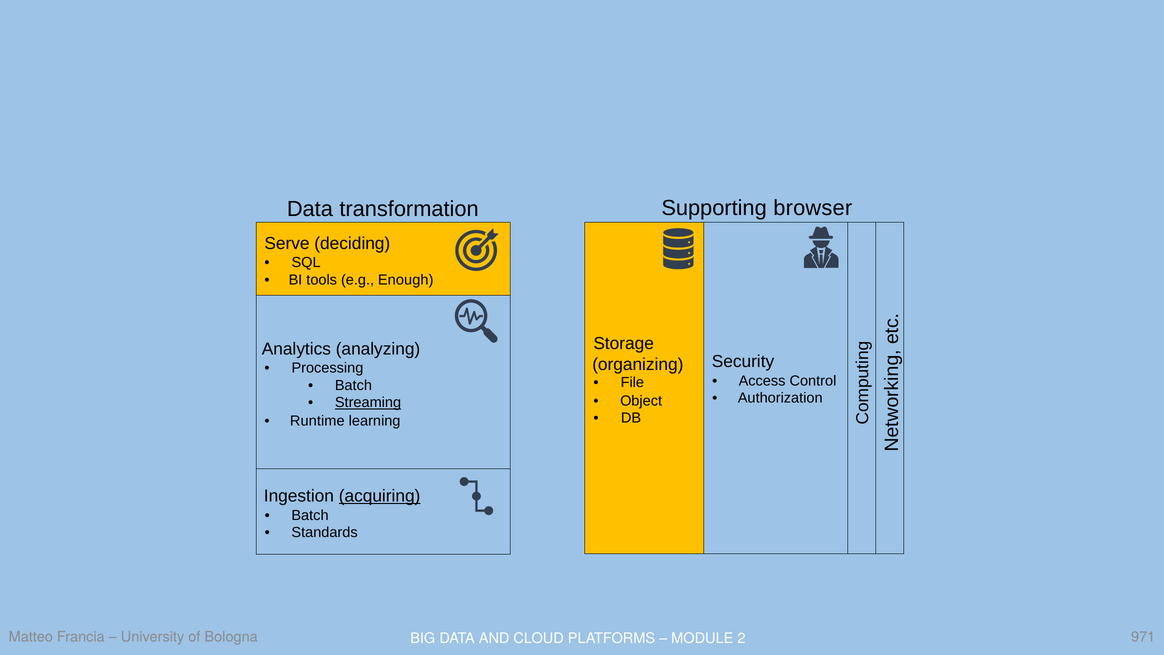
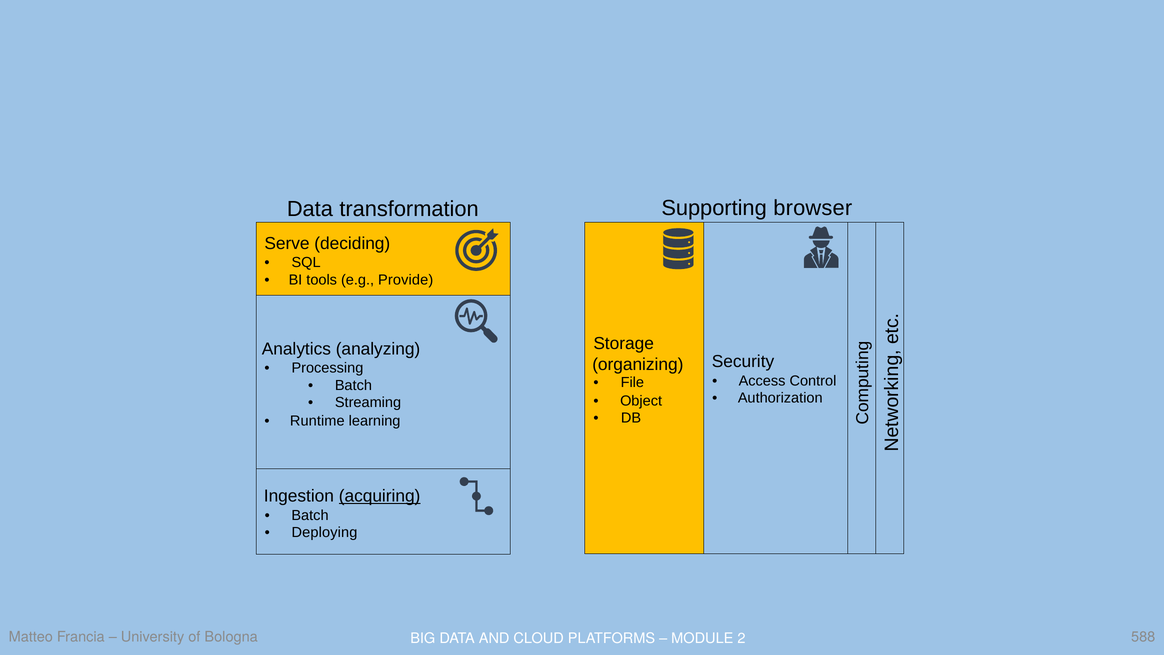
Enough: Enough -> Provide
Streaming underline: present -> none
Standards: Standards -> Deploying
971: 971 -> 588
